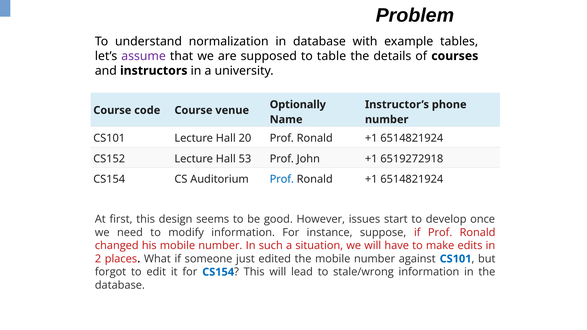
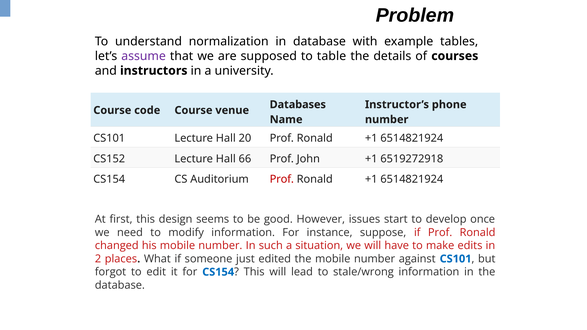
Optionally: Optionally -> Databases
53: 53 -> 66
Prof at (282, 179) colour: blue -> red
